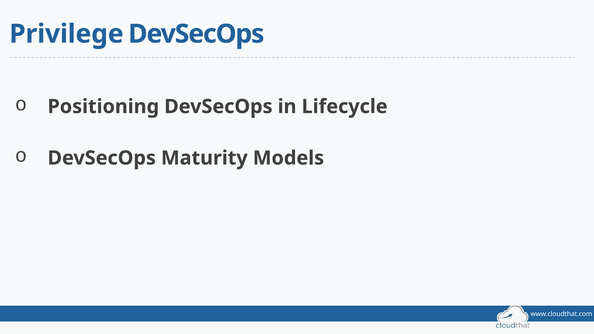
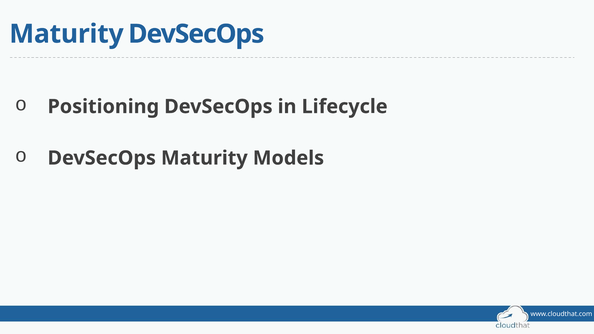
Privilege at (66, 34): Privilege -> Maturity
